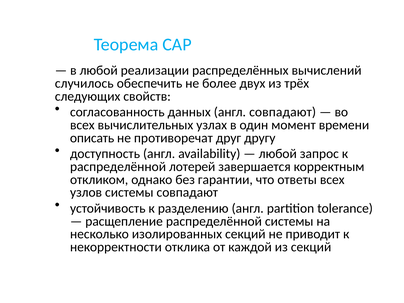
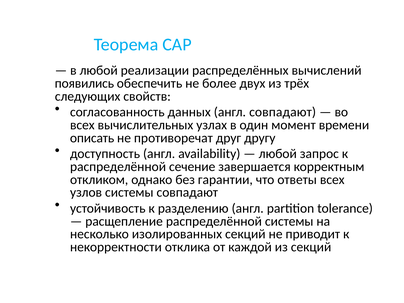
случилось: случилось -> появились
лотерей: лотерей -> сечение
